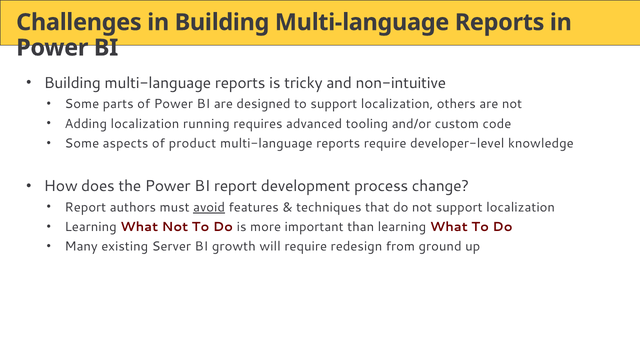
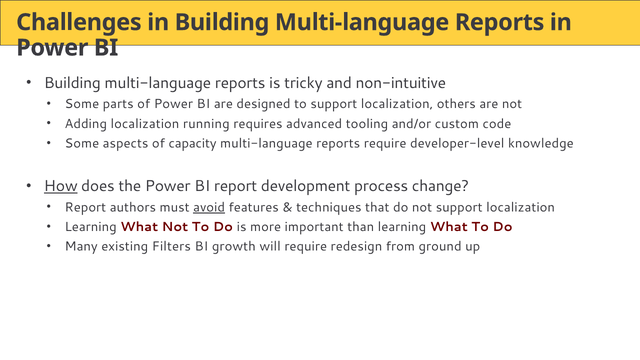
product: product -> capacity
How underline: none -> present
Server: Server -> Filters
